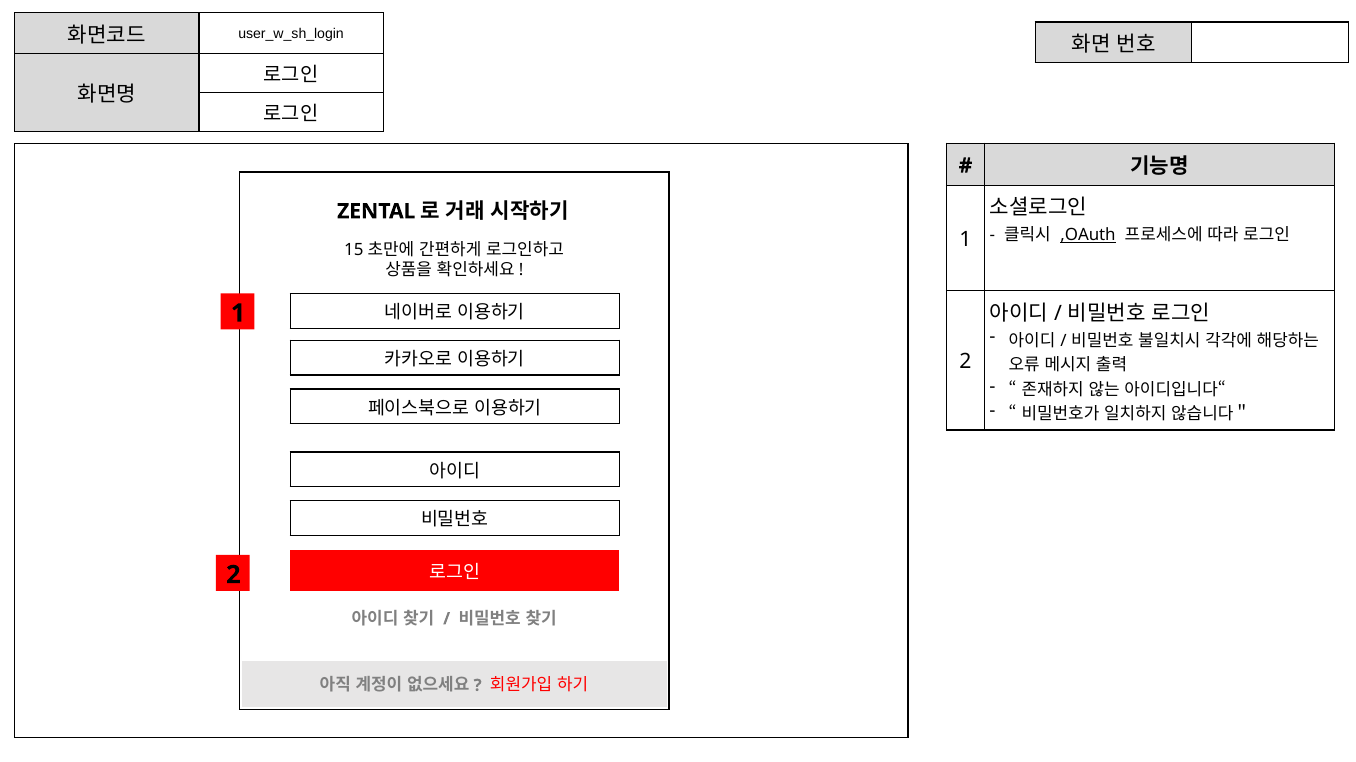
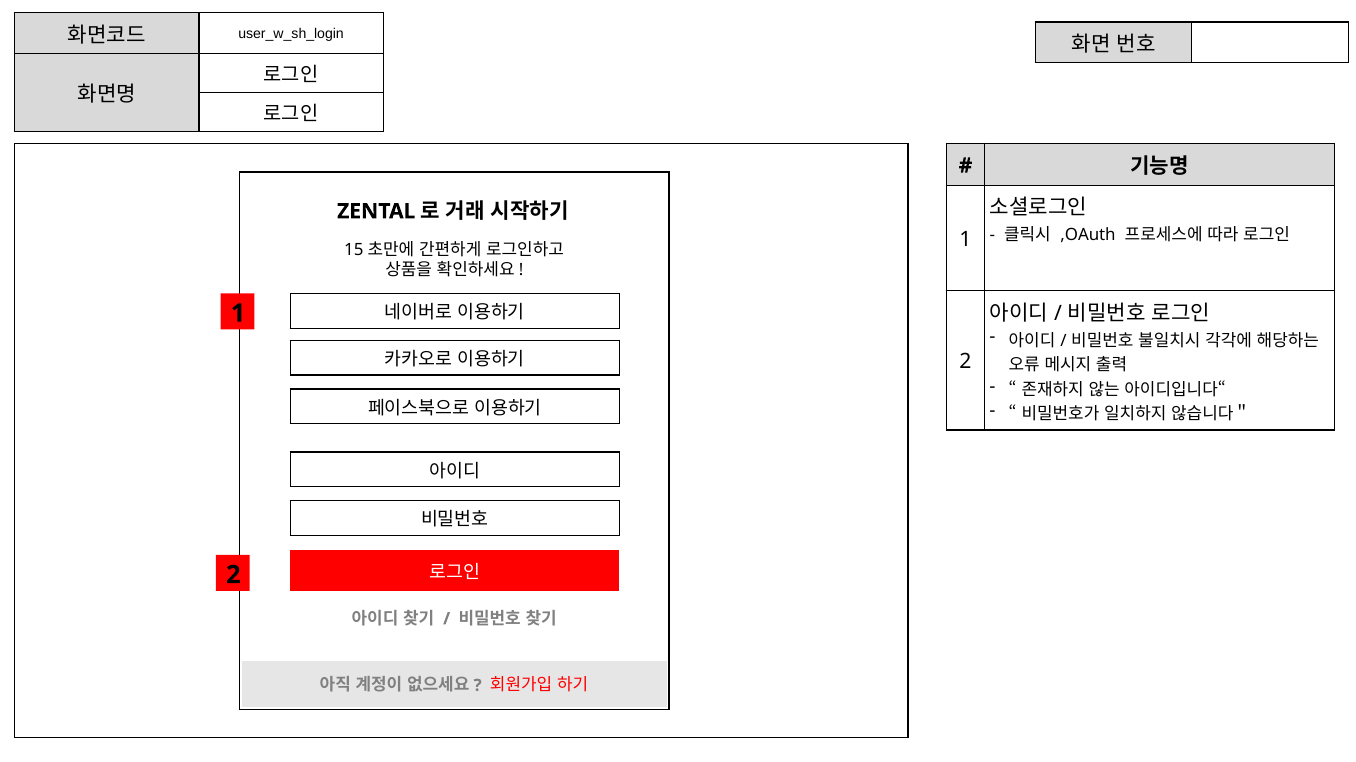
,OAuth underline: present -> none
